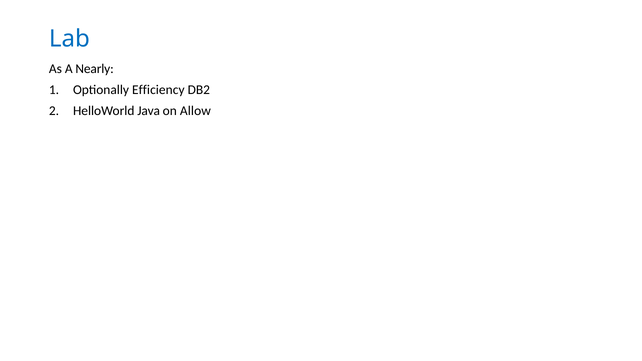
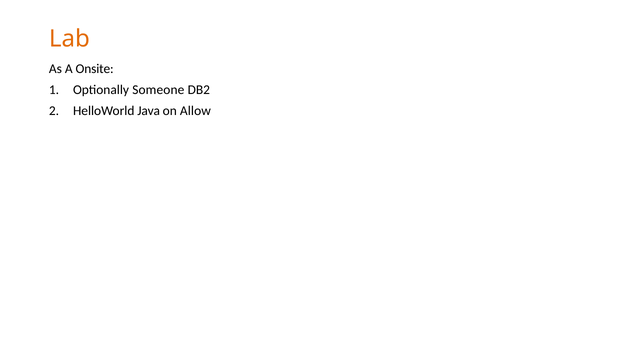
Lab colour: blue -> orange
Nearly: Nearly -> Onsite
Efficiency: Efficiency -> Someone
